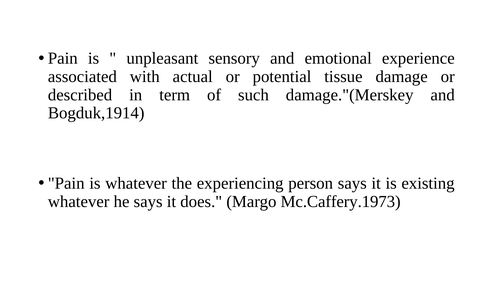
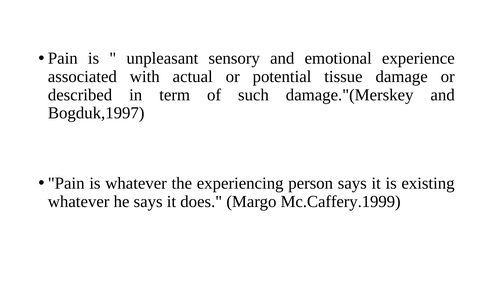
Bogduk,1914: Bogduk,1914 -> Bogduk,1997
Mc.Caffery.1973: Mc.Caffery.1973 -> Mc.Caffery.1999
